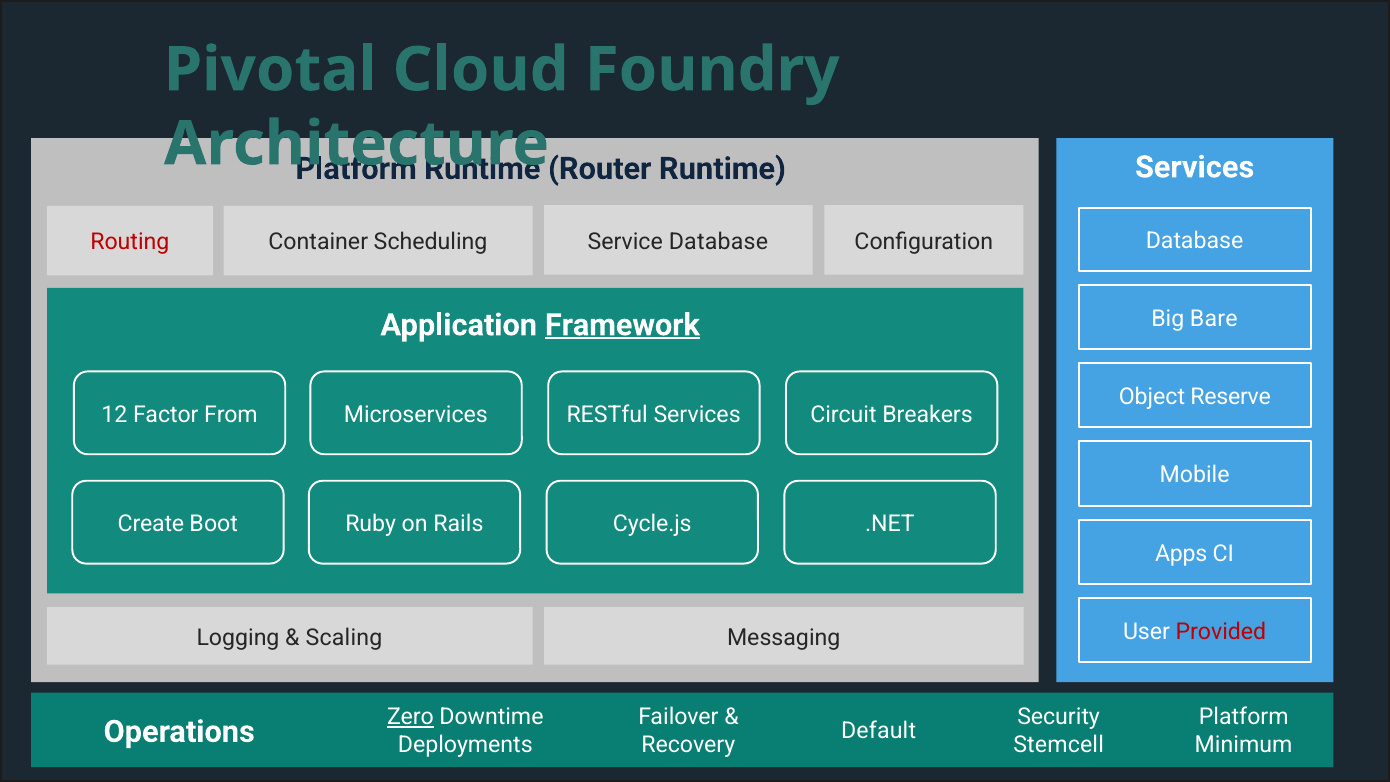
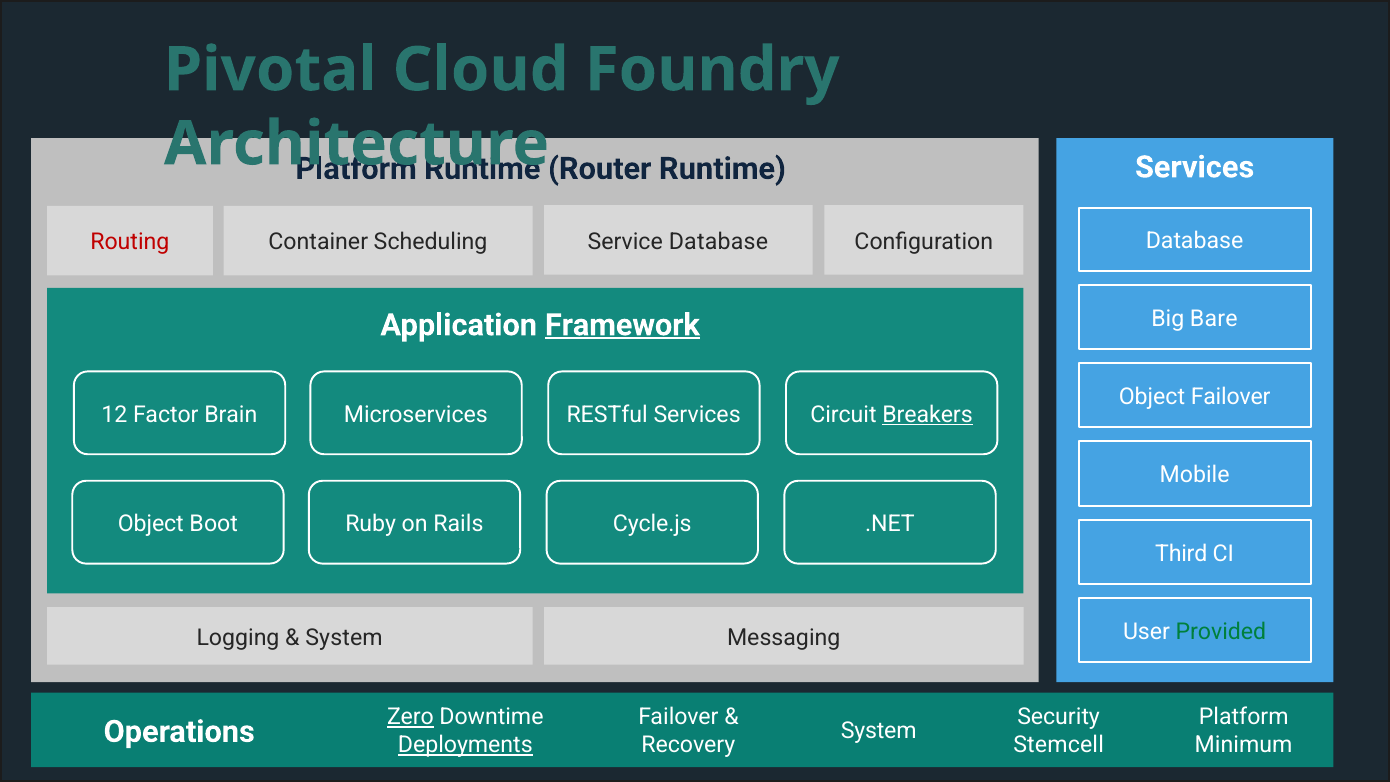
Object Reserve: Reserve -> Failover
From: From -> Brain
Breakers underline: none -> present
Create at (151, 524): Create -> Object
Apps: Apps -> Third
Provided colour: red -> green
Scaling at (344, 638): Scaling -> System
Default at (879, 731): Default -> System
Deployments underline: none -> present
